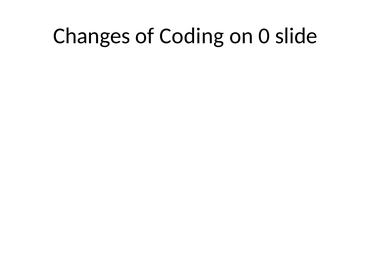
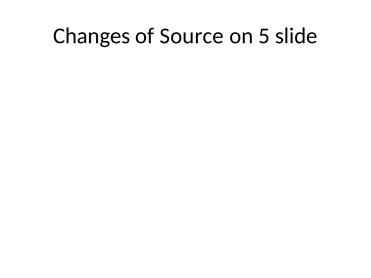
Coding: Coding -> Source
0: 0 -> 5
